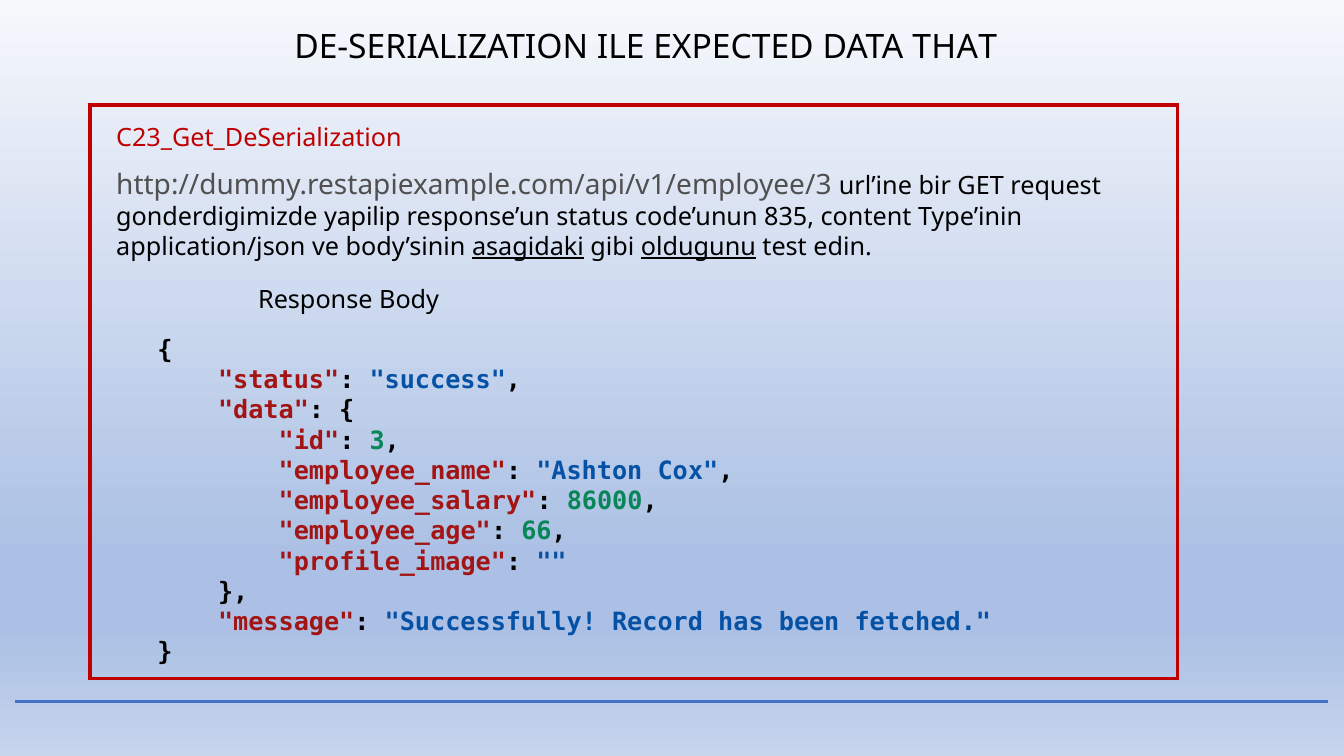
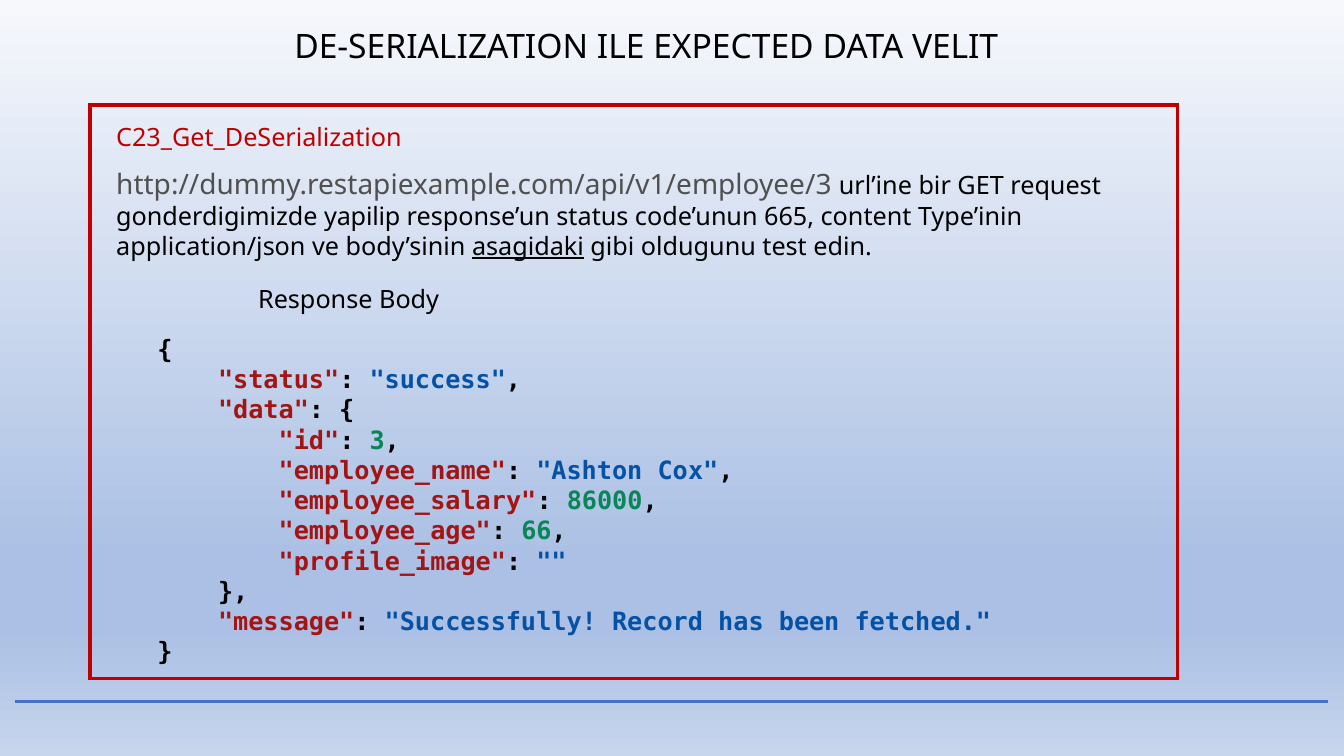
THAT: THAT -> VELIT
835: 835 -> 665
oldugunu underline: present -> none
